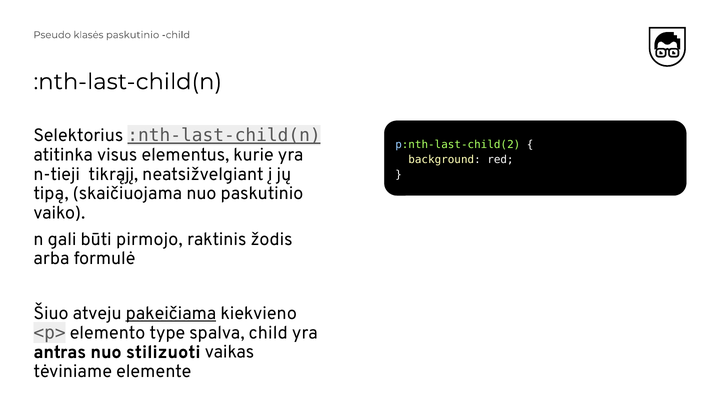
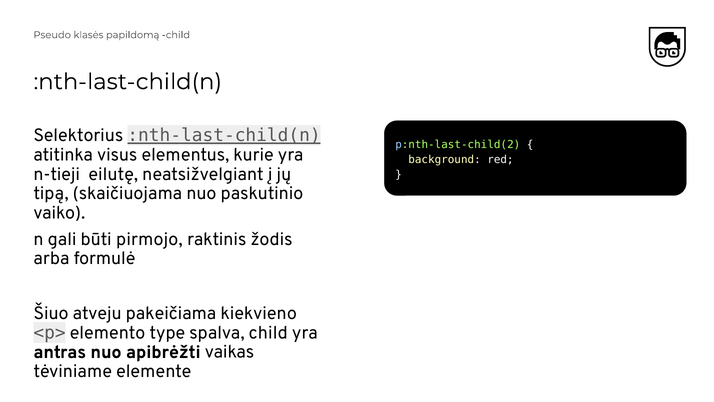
klasės paskutinio: paskutinio -> papildomą
tikrąjį: tikrąjį -> eilutę
pakeičiama underline: present -> none
stilizuoti: stilizuoti -> apibrėžti
